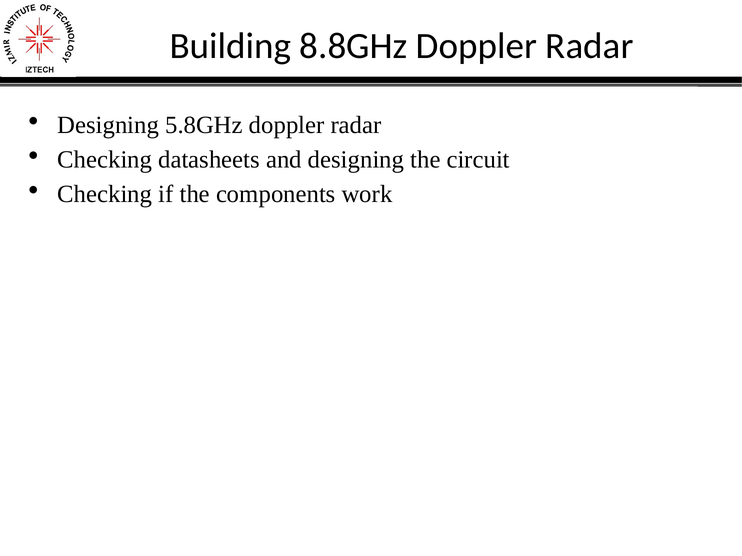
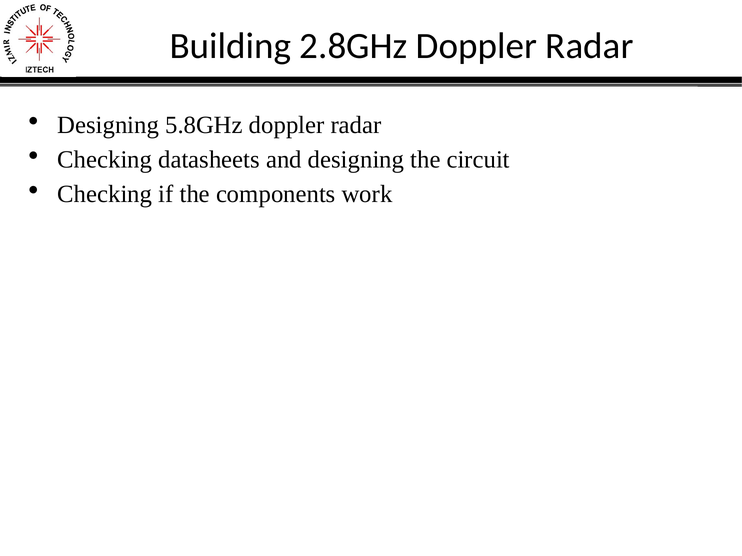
8.8GHz: 8.8GHz -> 2.8GHz
